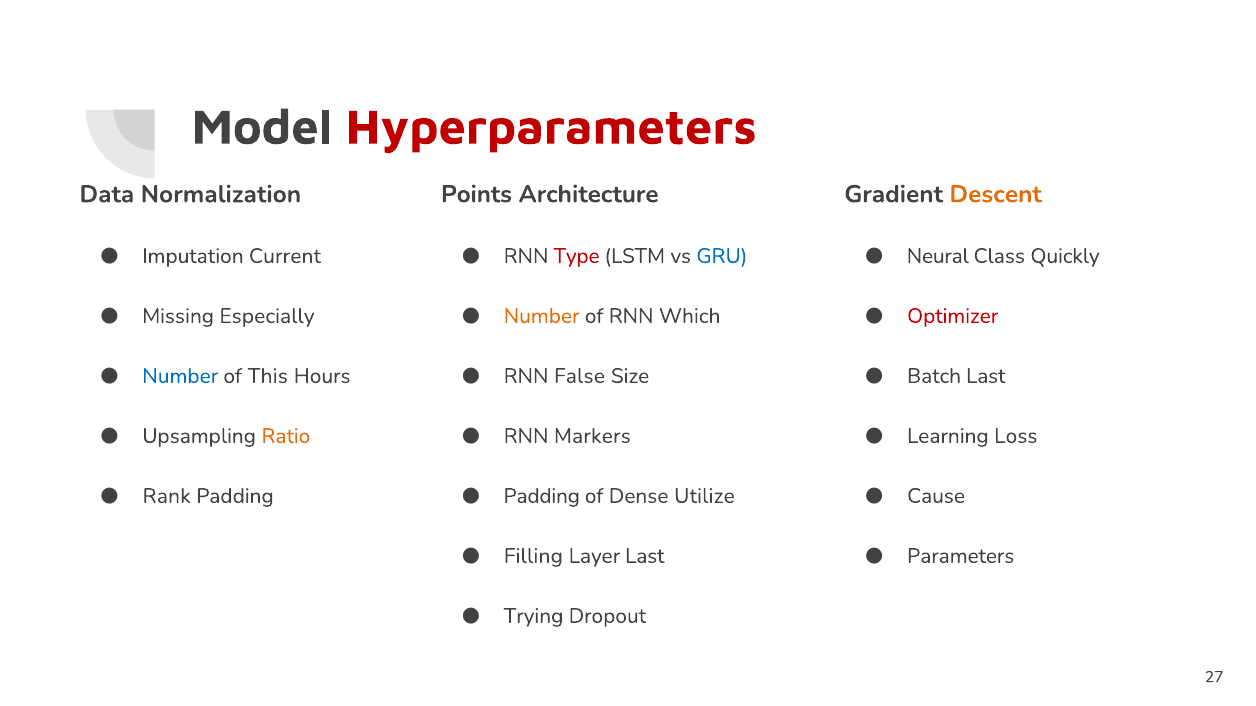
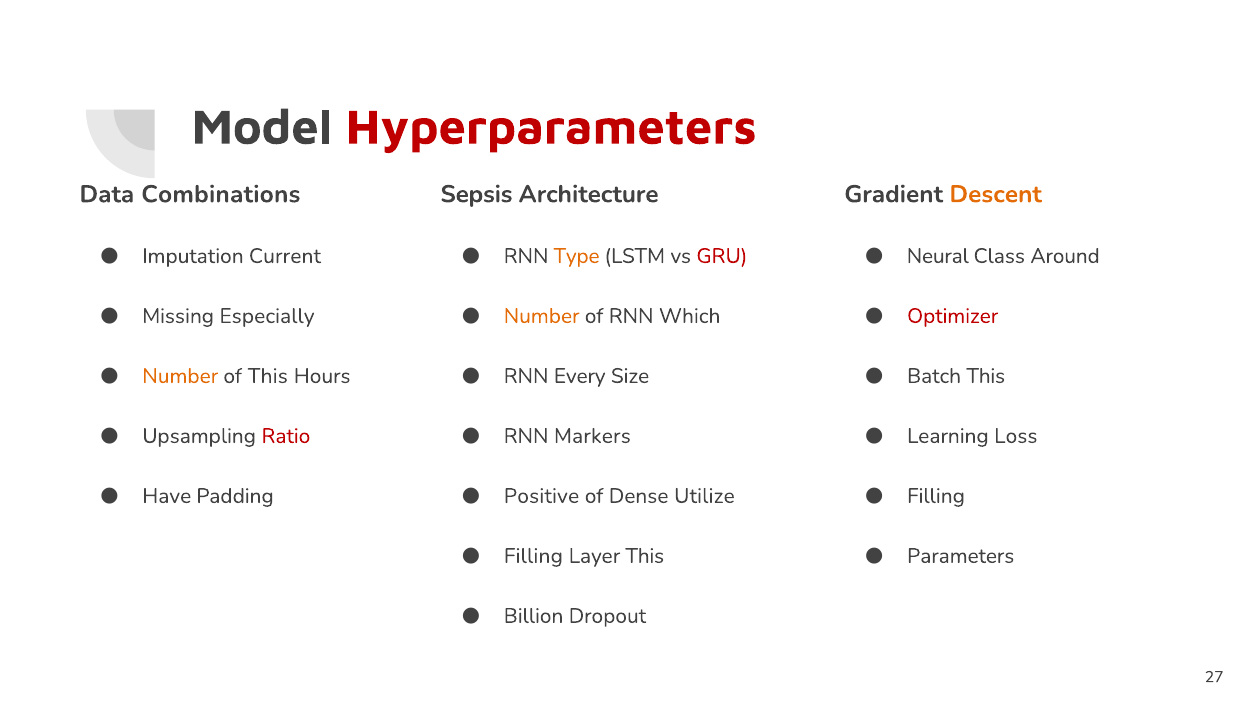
Normalization: Normalization -> Combinations
Points: Points -> Sepsis
Type colour: red -> orange
GRU colour: blue -> red
Quickly: Quickly -> Around
Number at (180, 376) colour: blue -> orange
False: False -> Every
Batch Last: Last -> This
Ratio colour: orange -> red
Padding at (542, 496): Padding -> Positive
Cause at (936, 496): Cause -> Filling
Rank: Rank -> Have
Layer Last: Last -> This
Trying: Trying -> Billion
